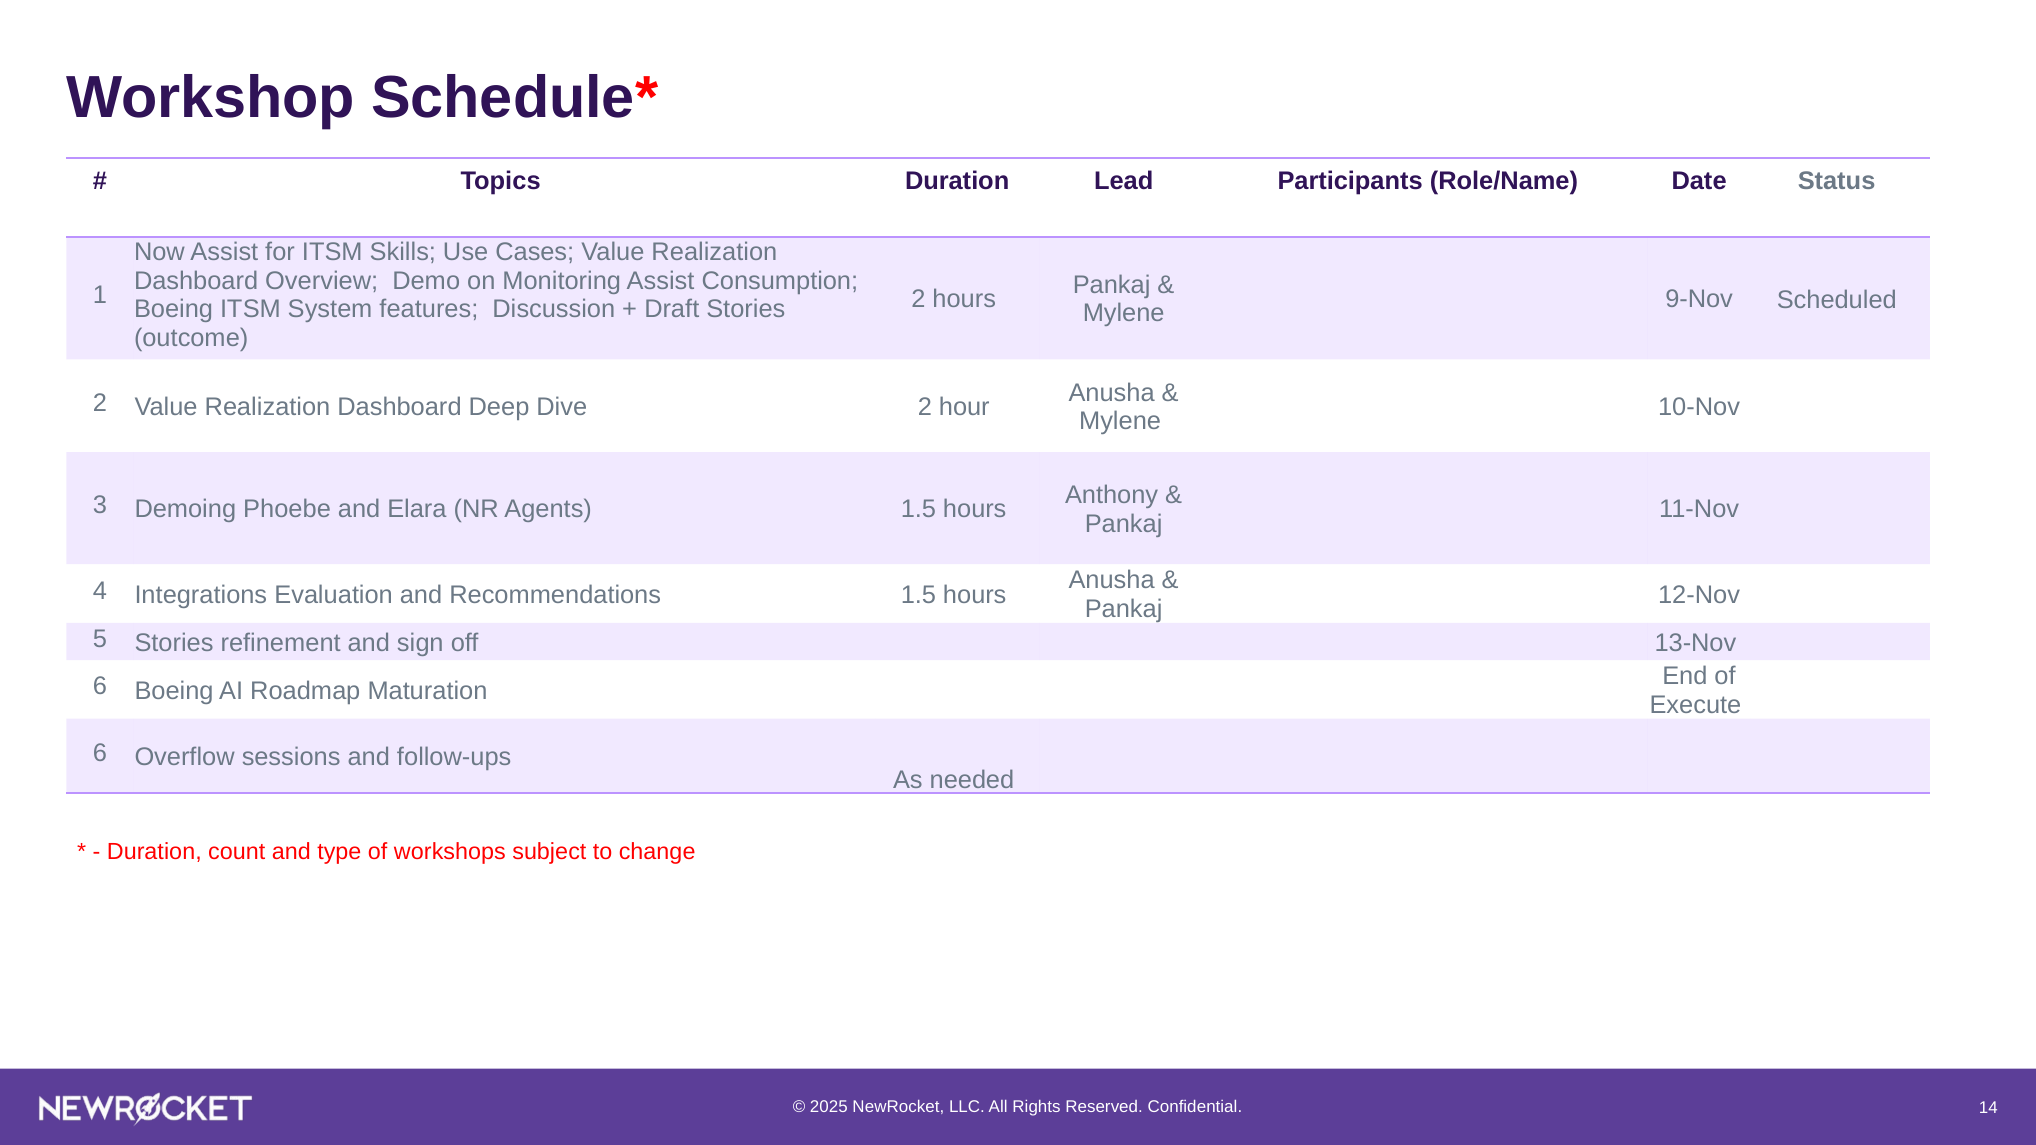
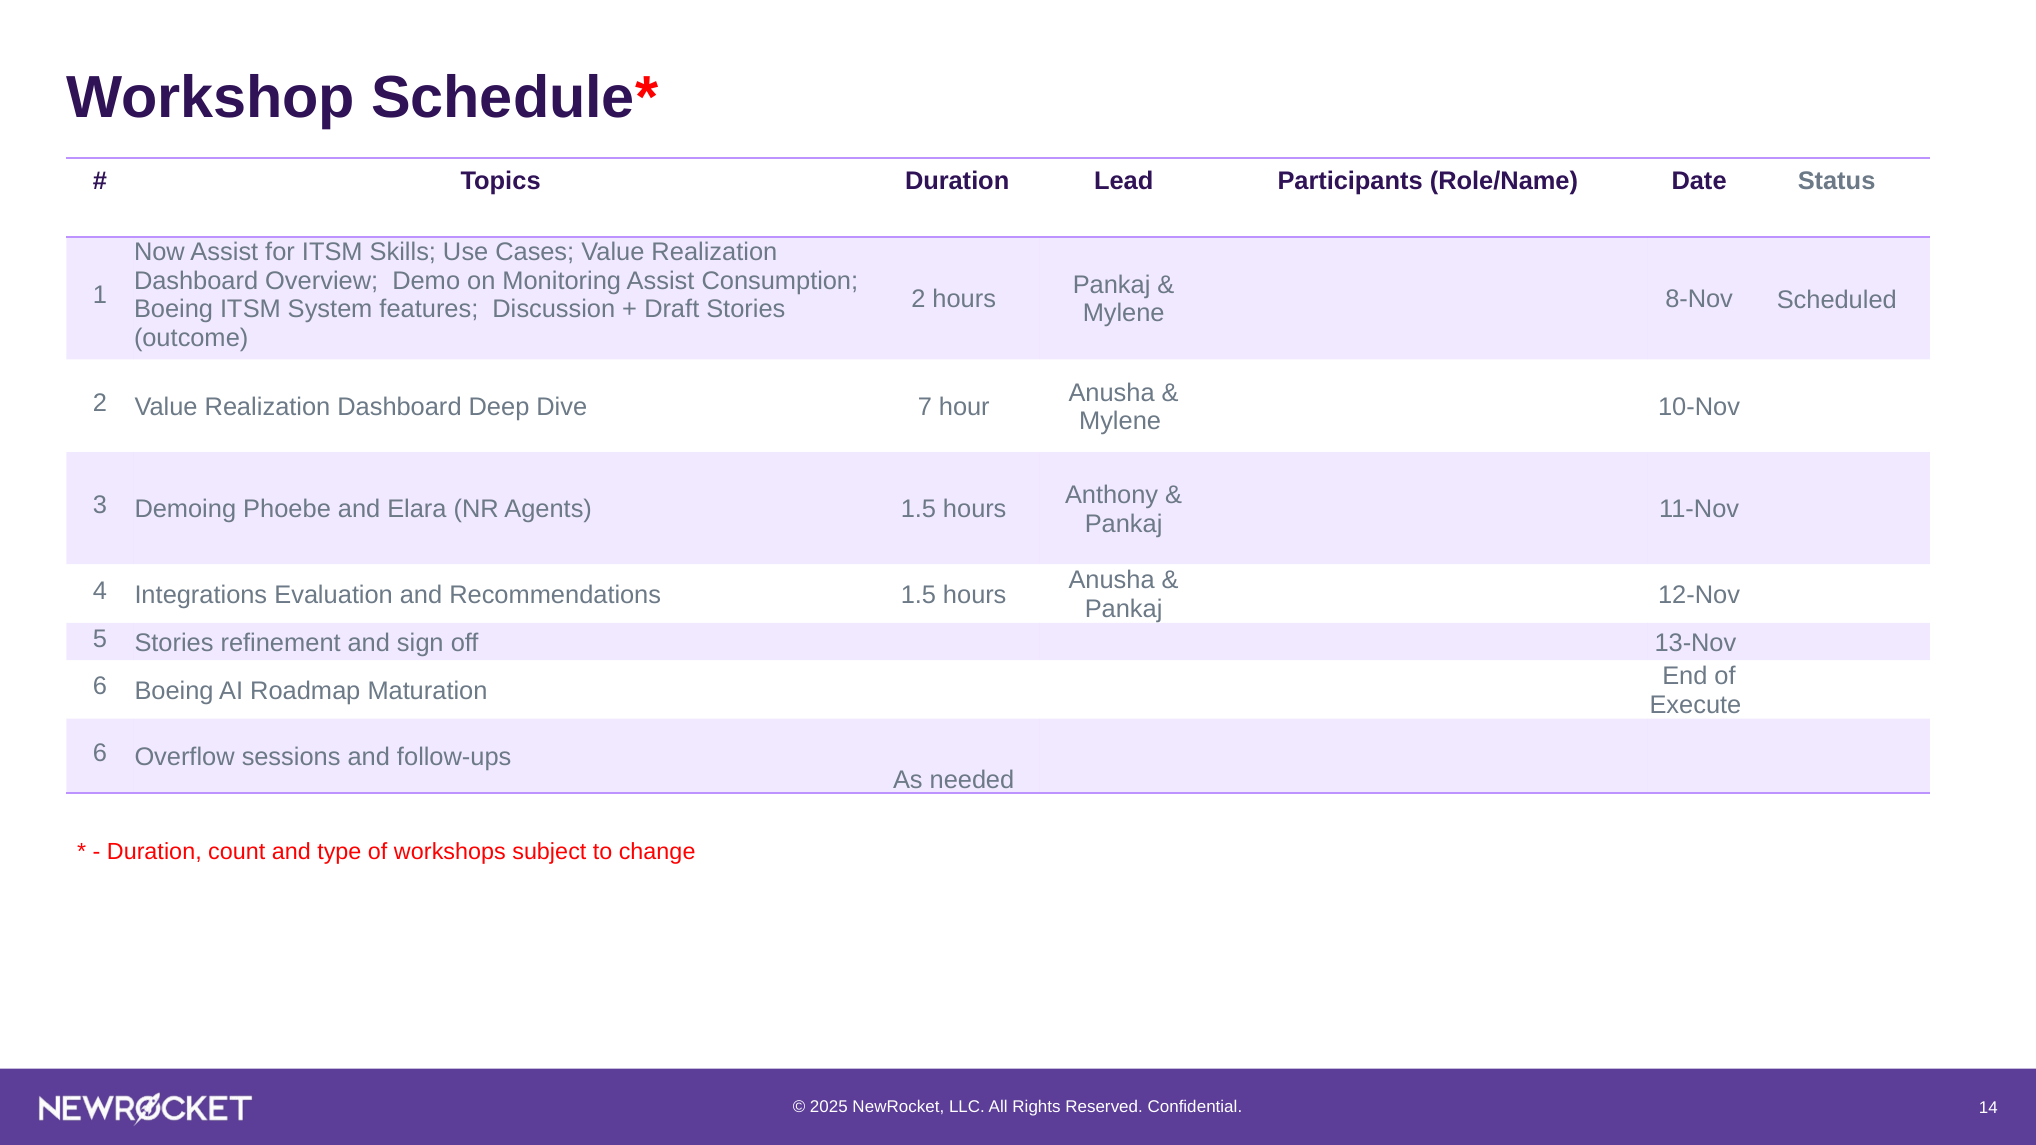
9-Nov: 9-Nov -> 8-Nov
Dive 2: 2 -> 7
